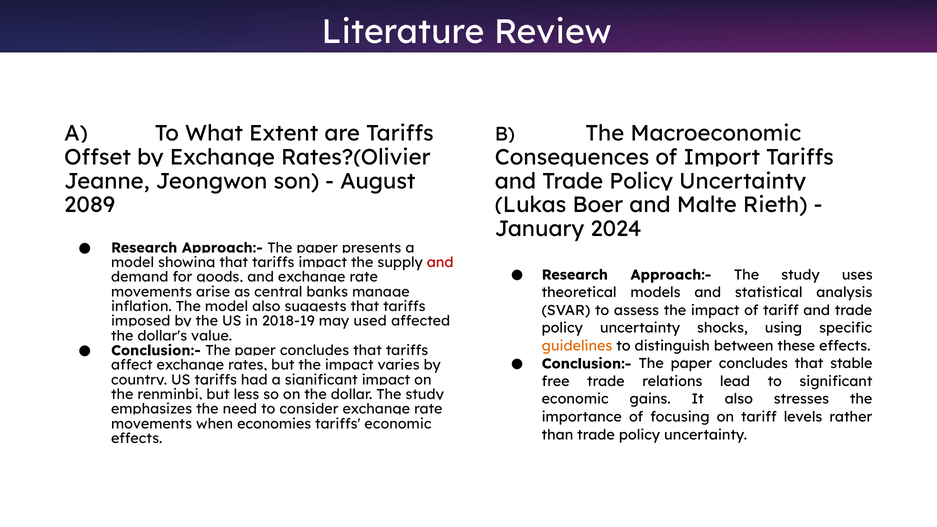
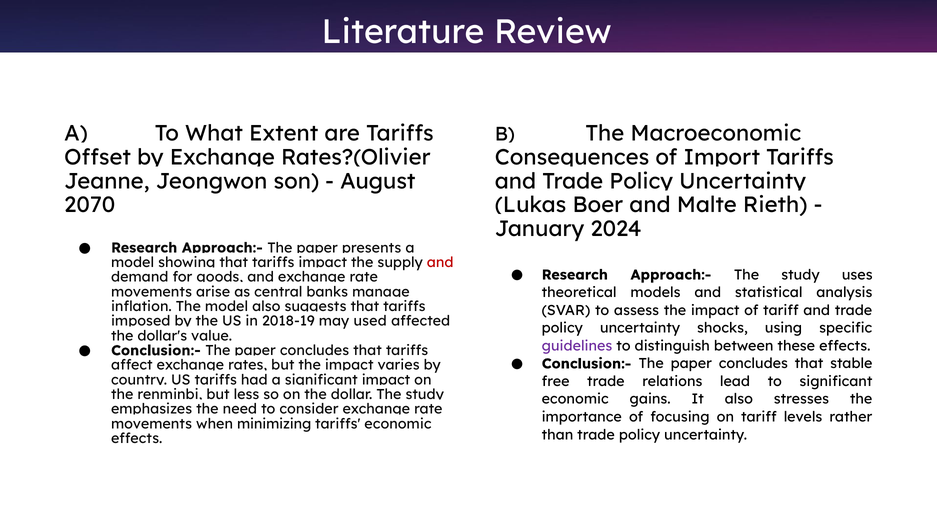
2089: 2089 -> 2070
guidelines colour: orange -> purple
economies: economies -> minimizing
